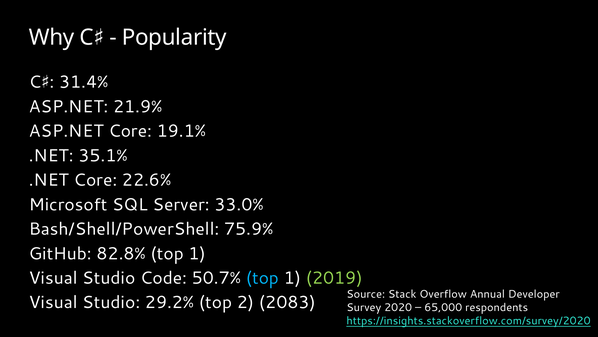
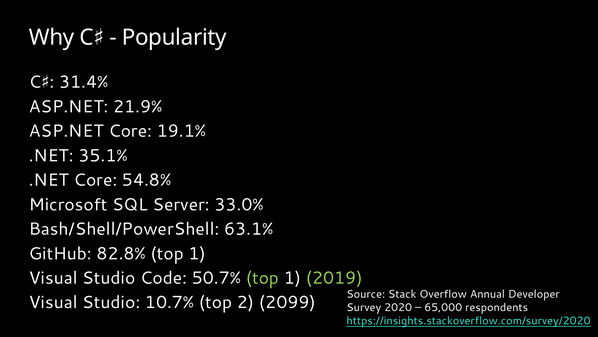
22.6%: 22.6% -> 54.8%
75.9%: 75.9% -> 63.1%
top at (262, 278) colour: light blue -> light green
29.2%: 29.2% -> 10.7%
2083: 2083 -> 2099
